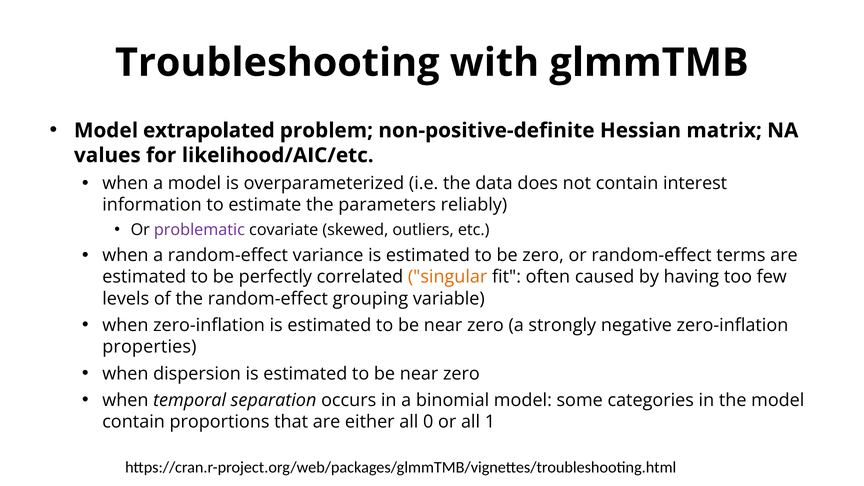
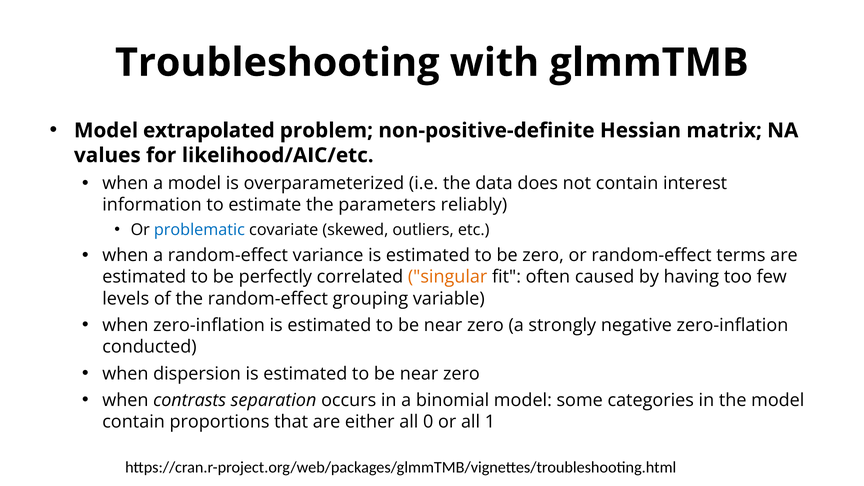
problematic colour: purple -> blue
properties: properties -> conducted
temporal: temporal -> contrasts
